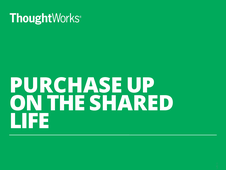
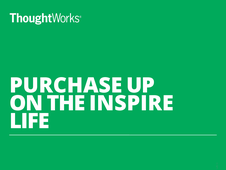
SHARED: SHARED -> INSPIRE
